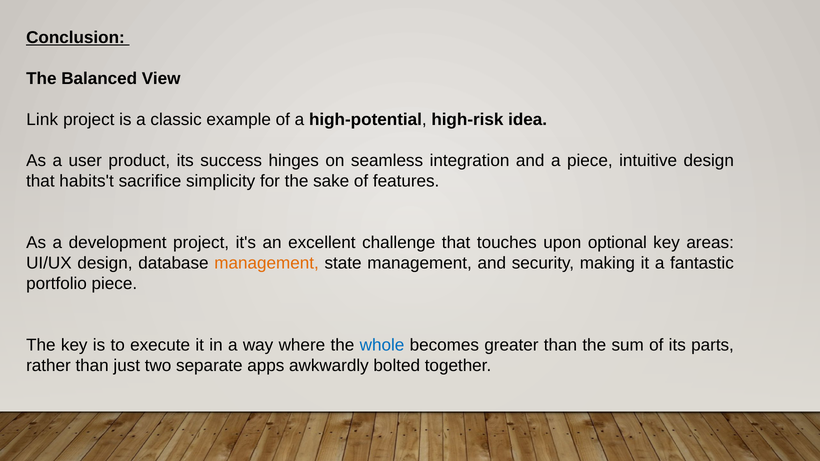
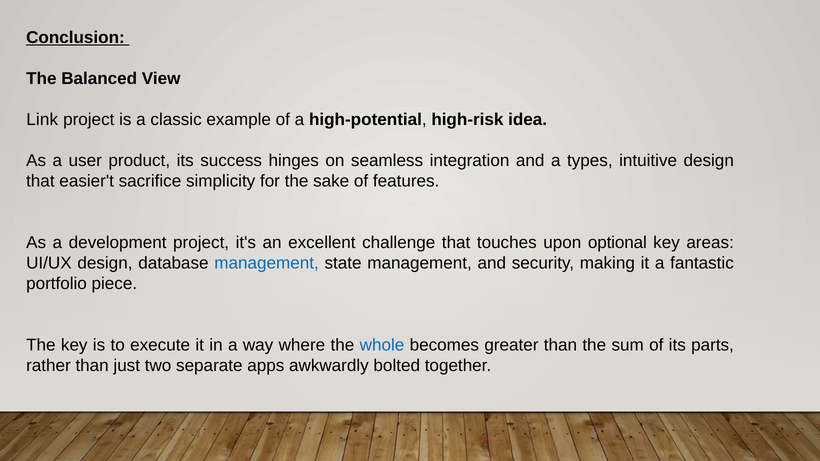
a piece: piece -> types
habits't: habits't -> easier't
management at (267, 263) colour: orange -> blue
